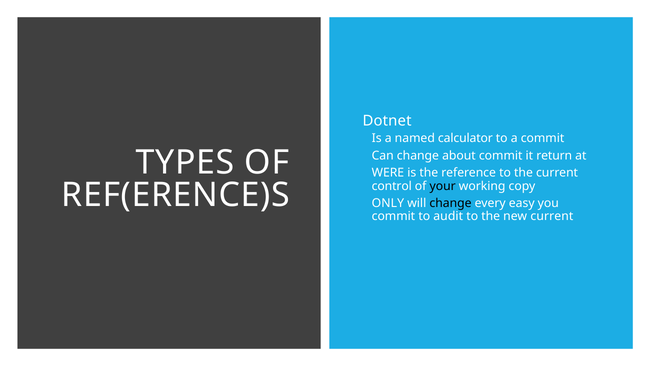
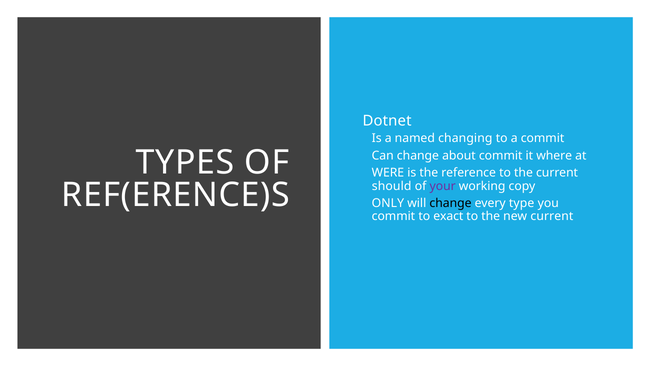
calculator: calculator -> changing
return: return -> where
control: control -> should
your colour: black -> purple
easy: easy -> type
audit: audit -> exact
